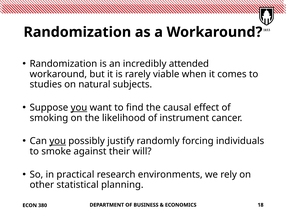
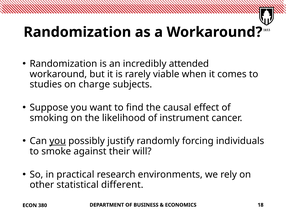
natural: natural -> charge
you at (79, 107) underline: present -> none
planning: planning -> different
